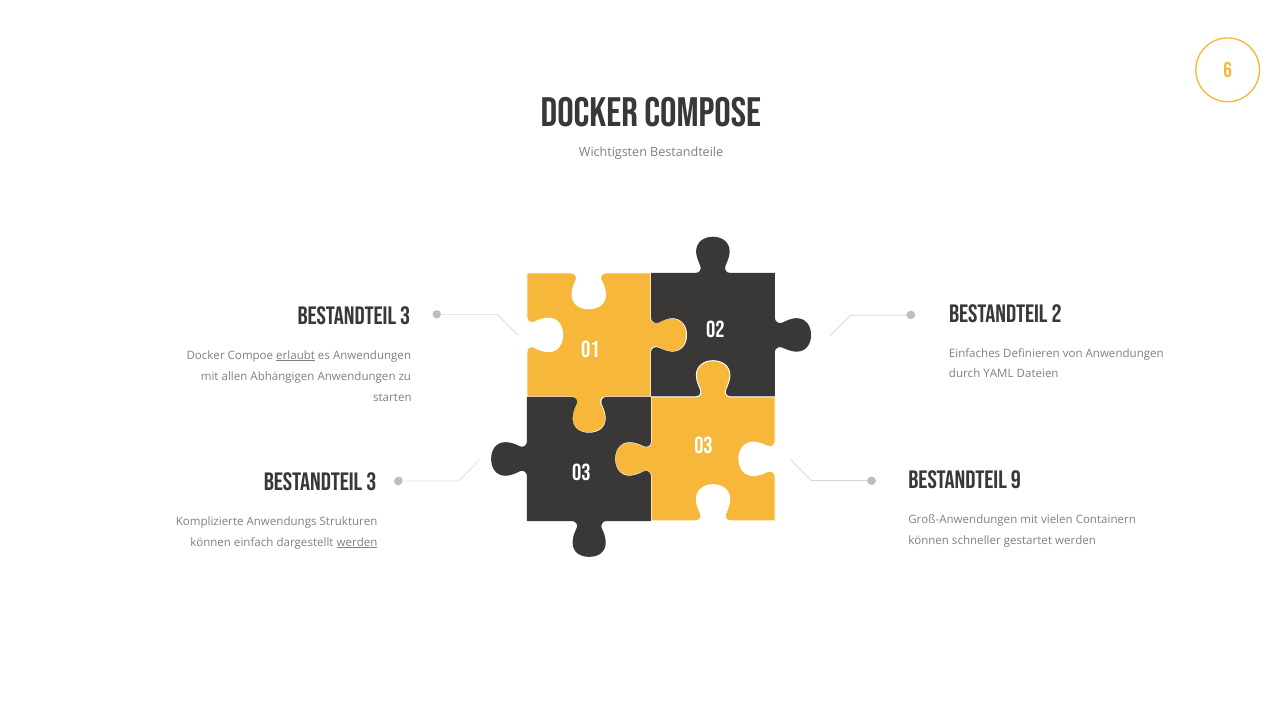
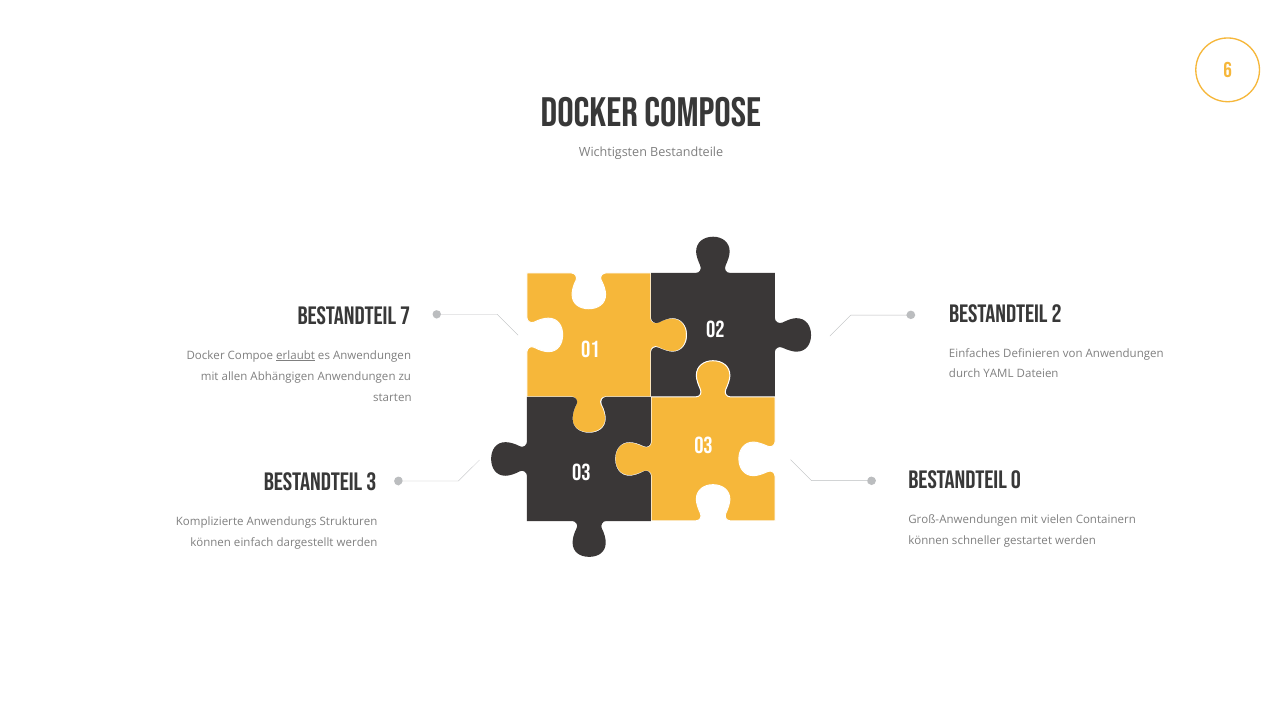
3 at (405, 316): 3 -> 7
9: 9 -> 0
werden at (357, 542) underline: present -> none
